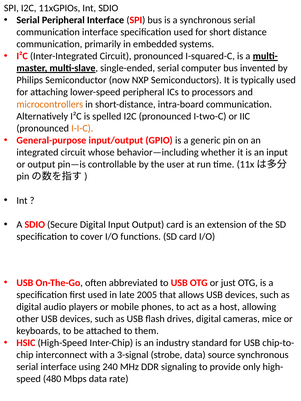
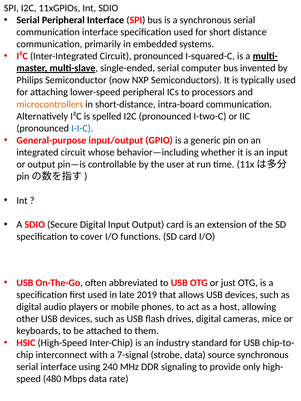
I-I-C colour: orange -> blue
2005: 2005 -> 2019
3-signal: 3-signal -> 7-signal
